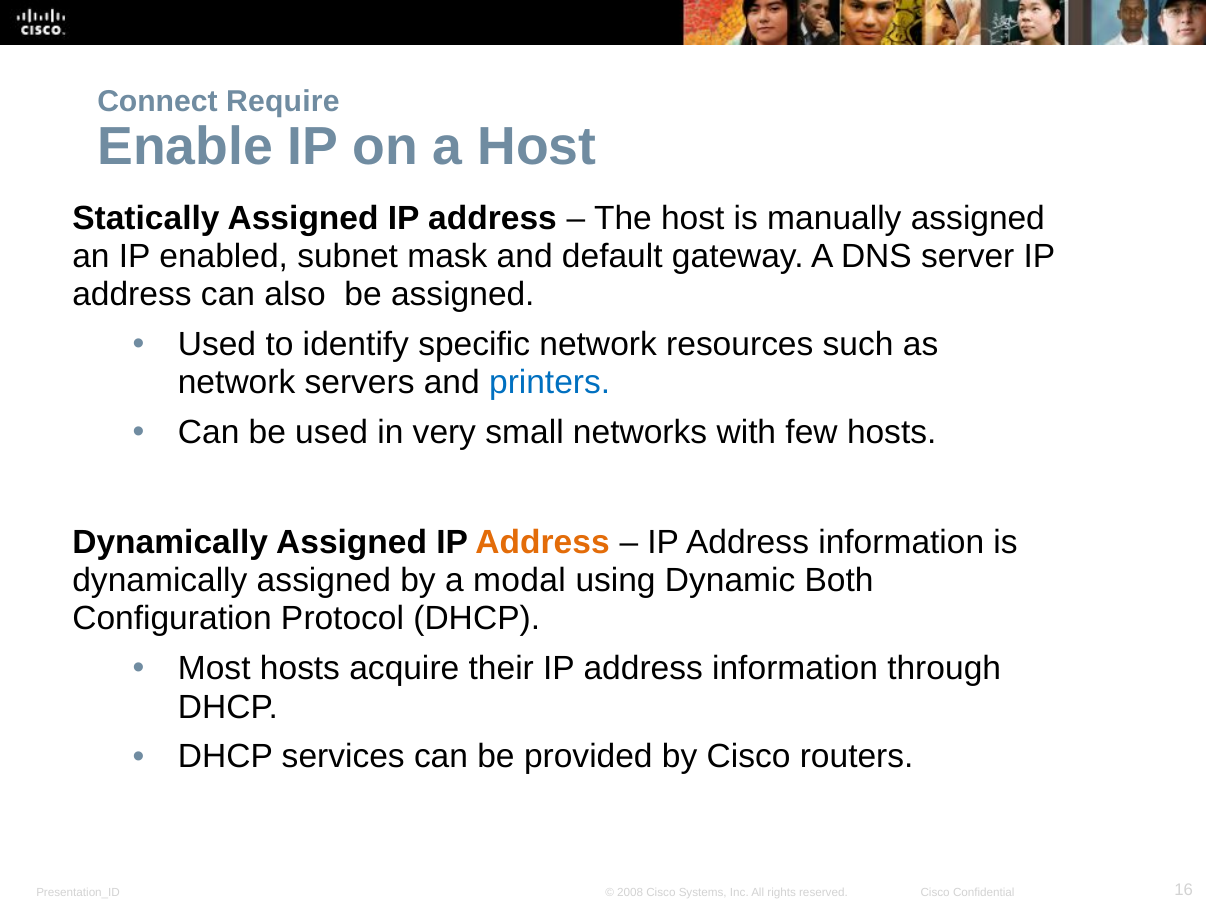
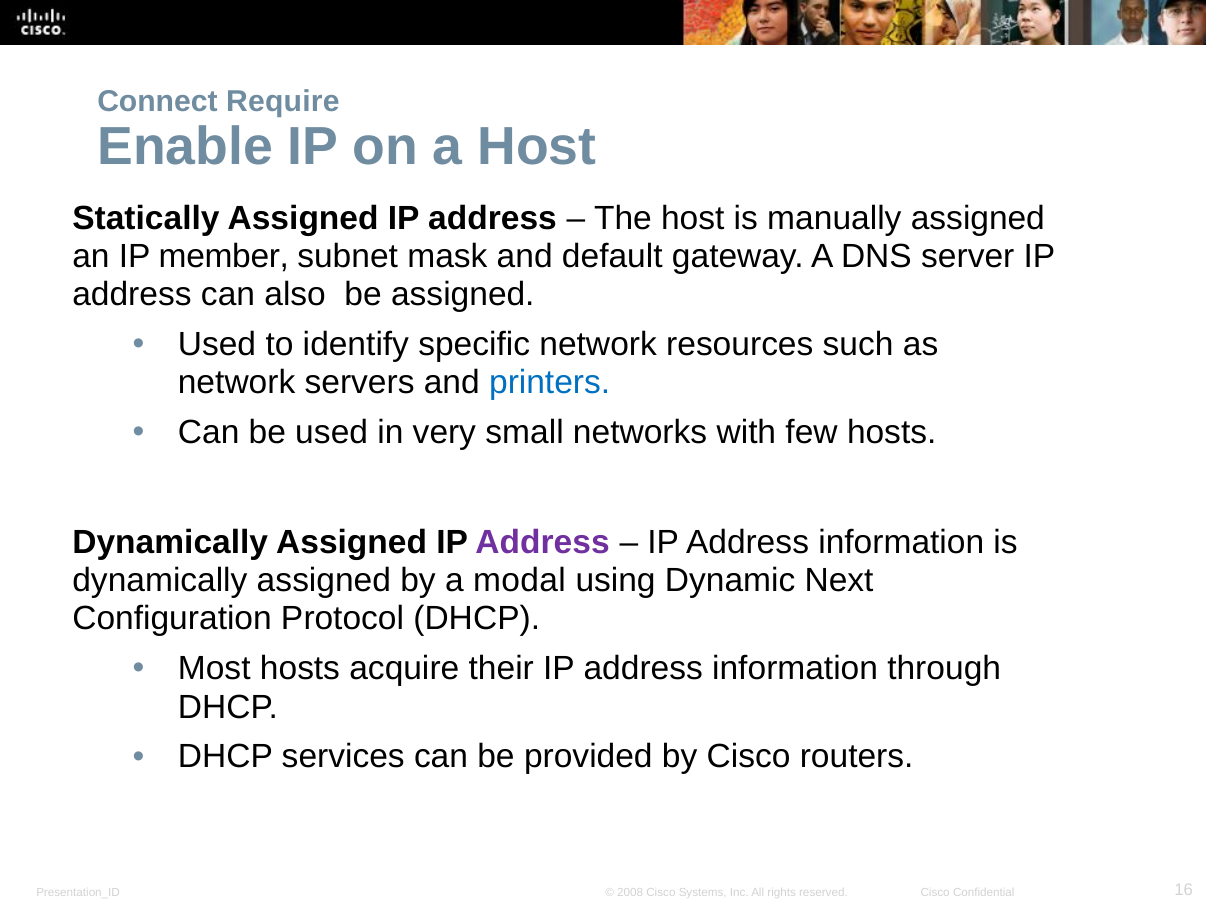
enabled: enabled -> member
Address at (543, 543) colour: orange -> purple
Both: Both -> Next
